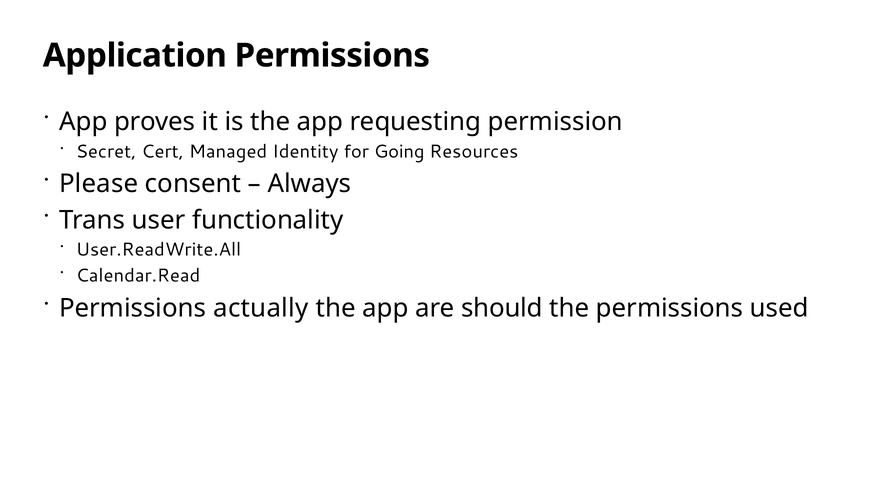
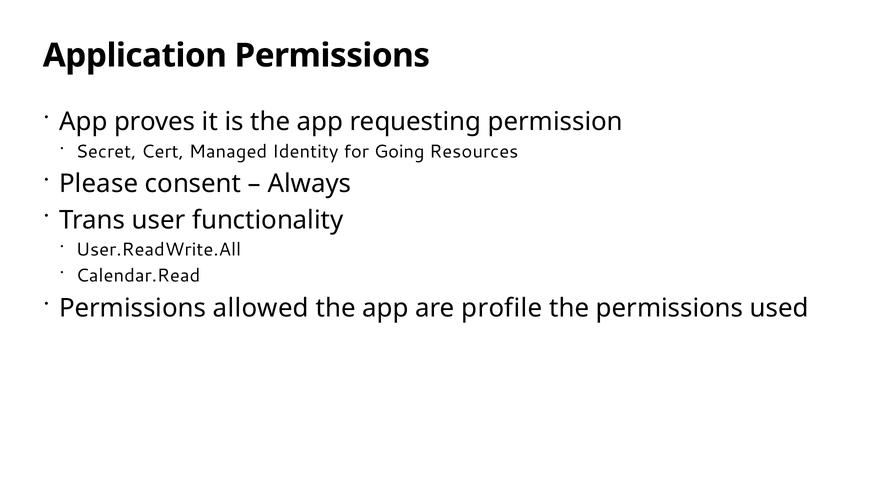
actually: actually -> allowed
should: should -> profile
